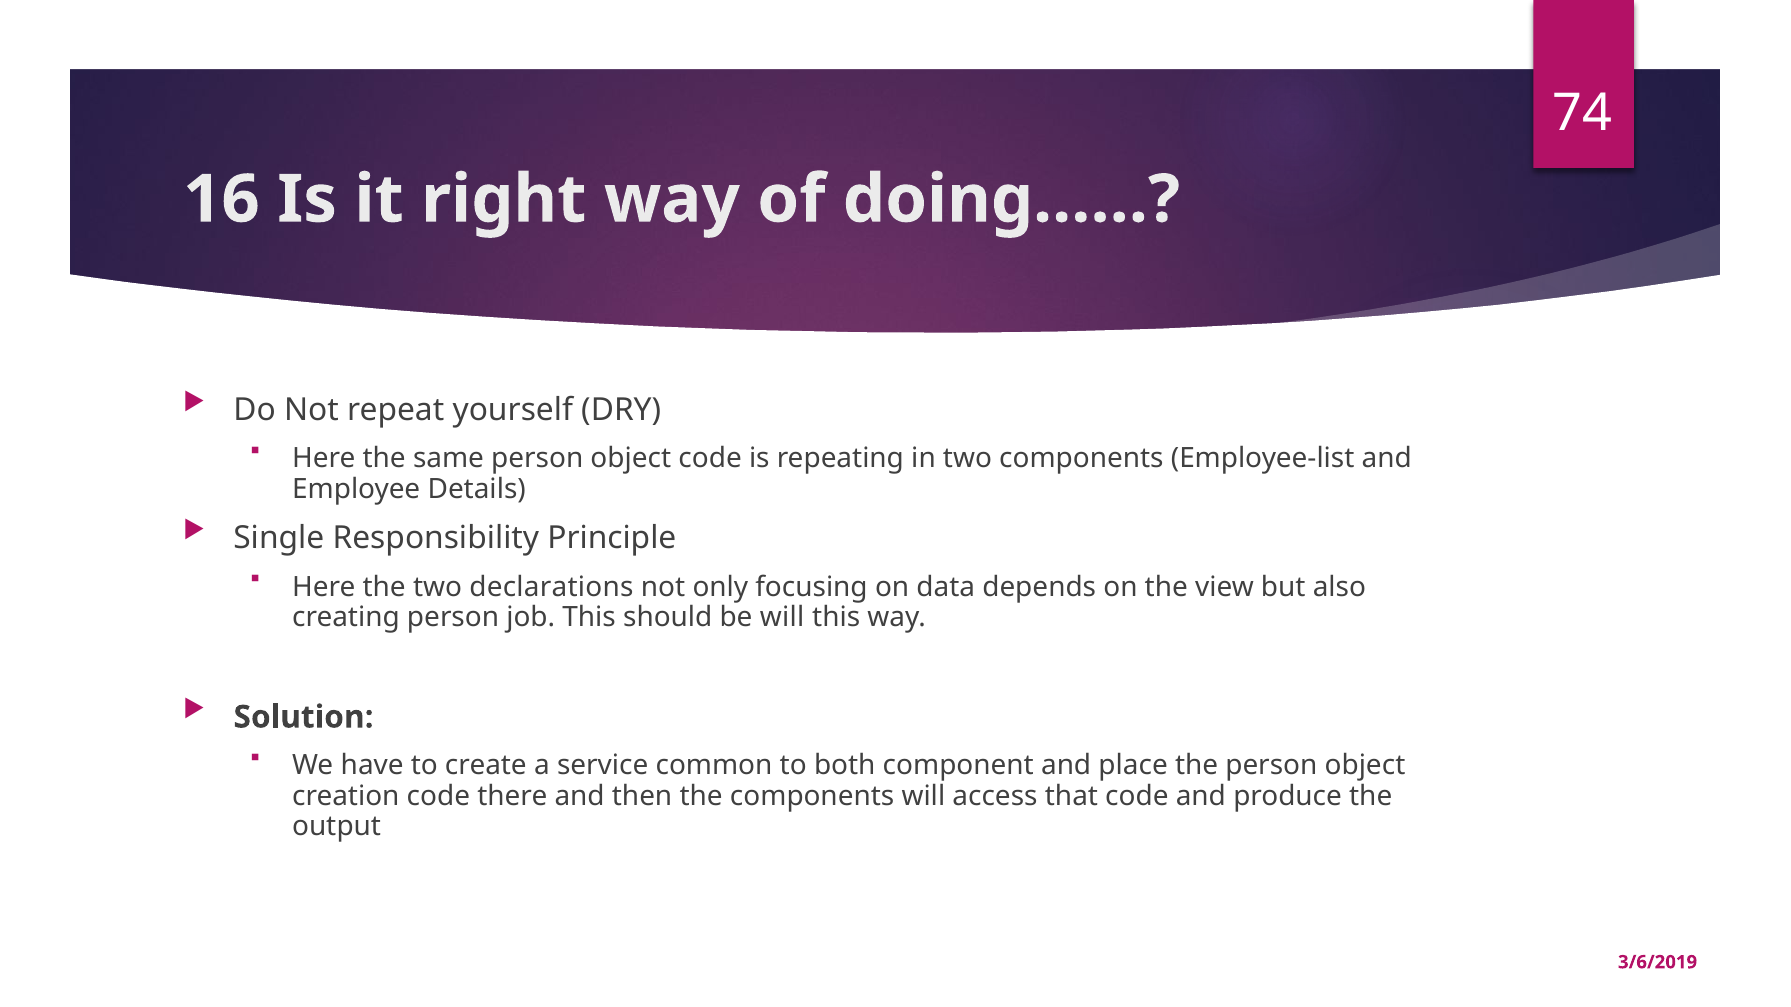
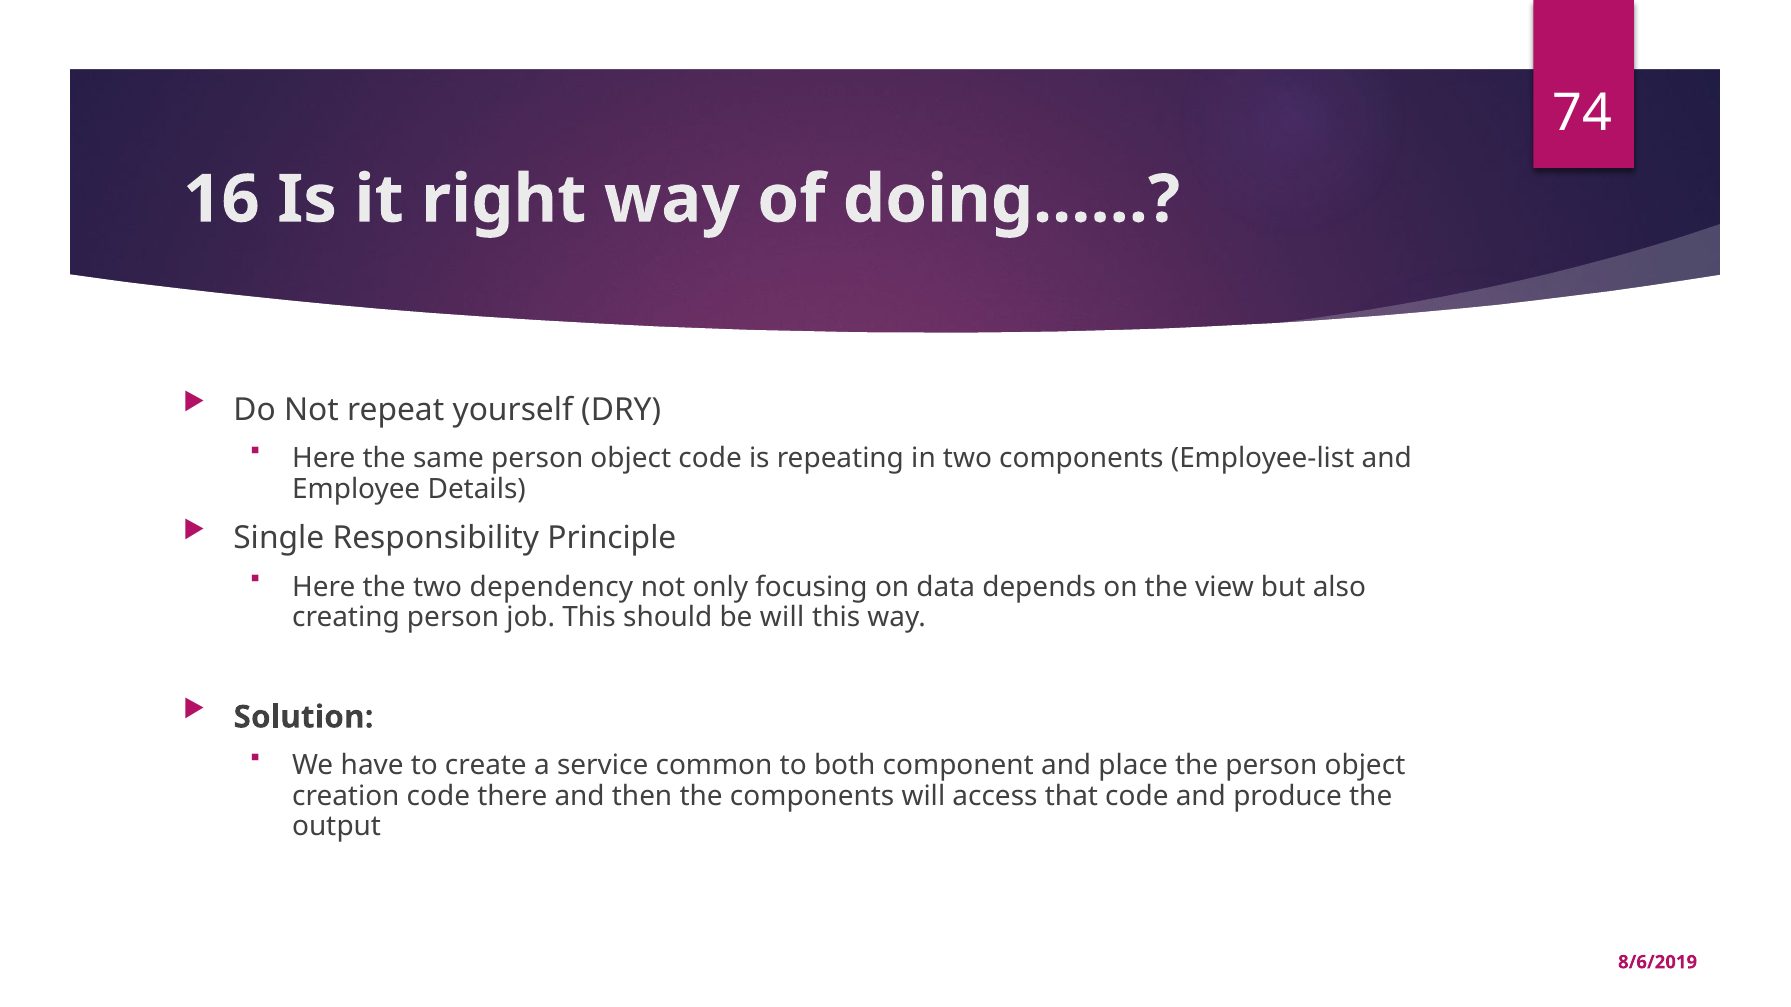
declarations: declarations -> dependency
3/6/2019: 3/6/2019 -> 8/6/2019
